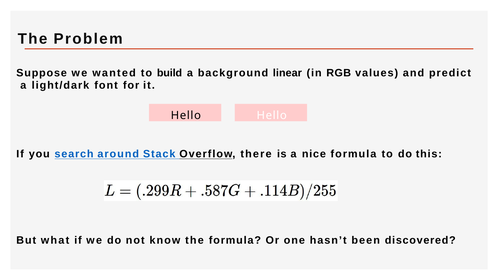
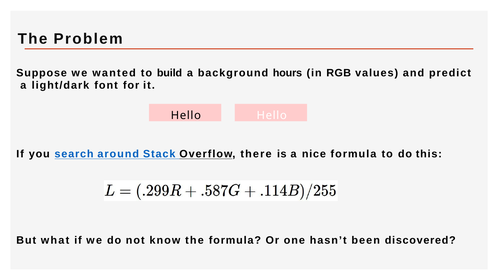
linear: linear -> hours
